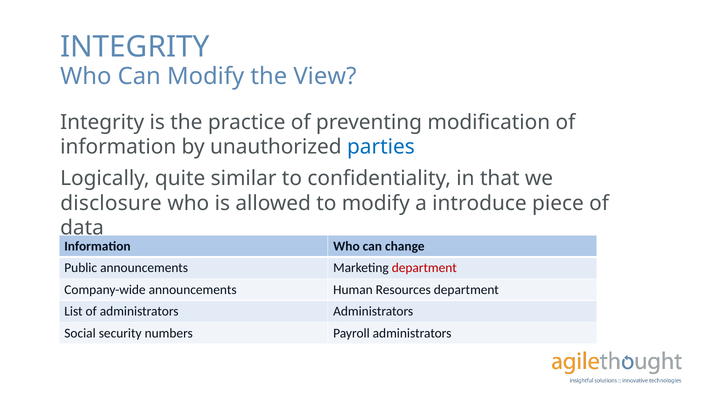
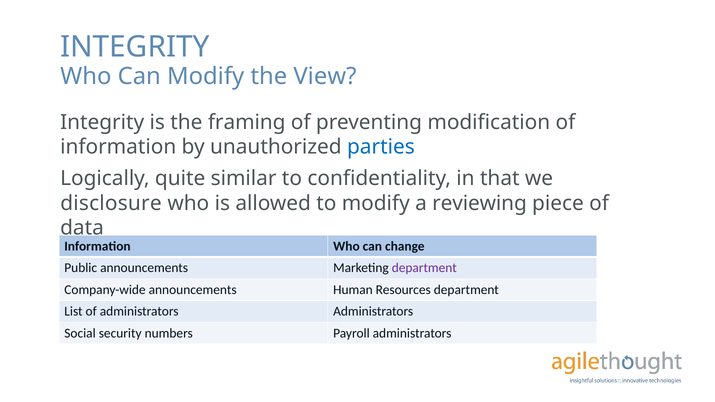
practice: practice -> framing
introduce: introduce -> reviewing
department at (424, 268) colour: red -> purple
